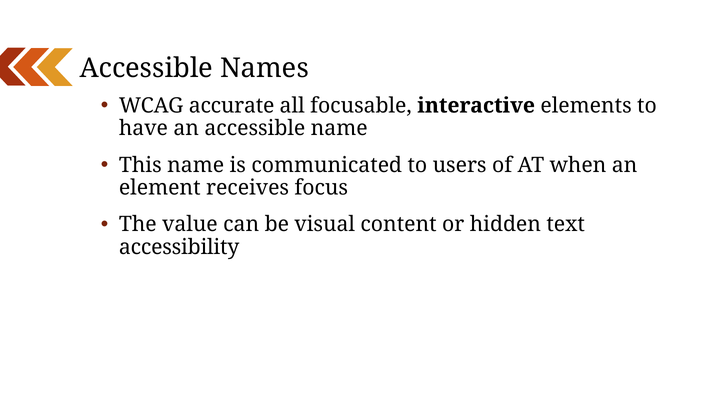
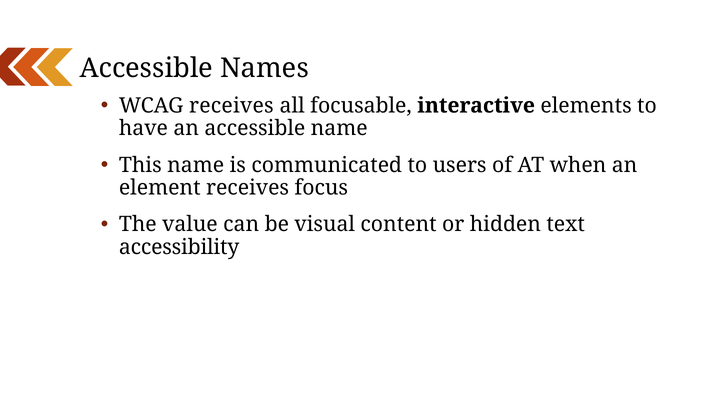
WCAG accurate: accurate -> receives
